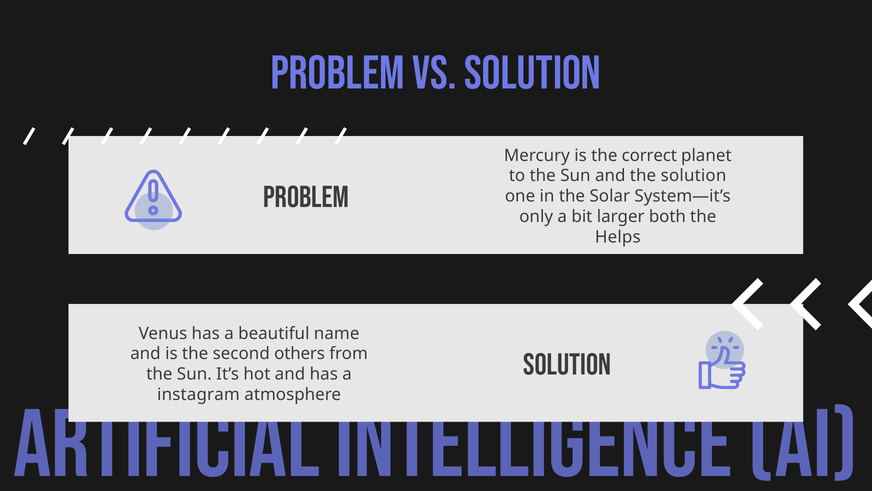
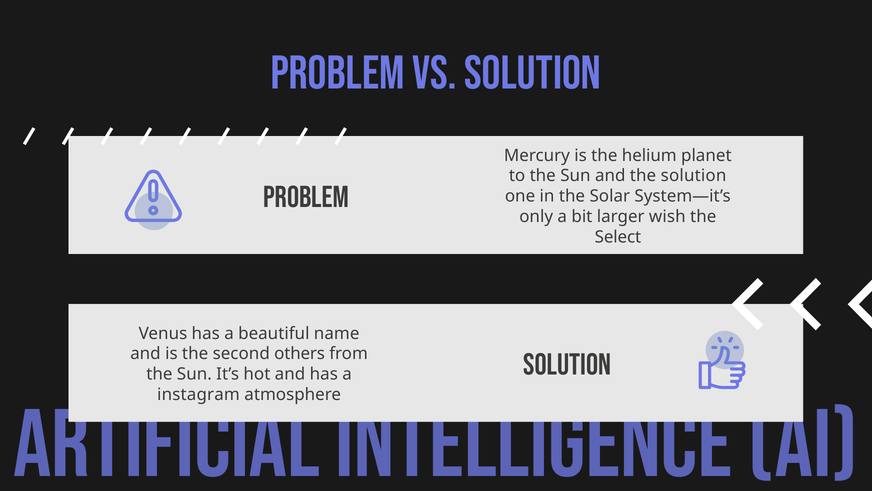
correct: correct -> helium
both: both -> wish
Helps: Helps -> Select
